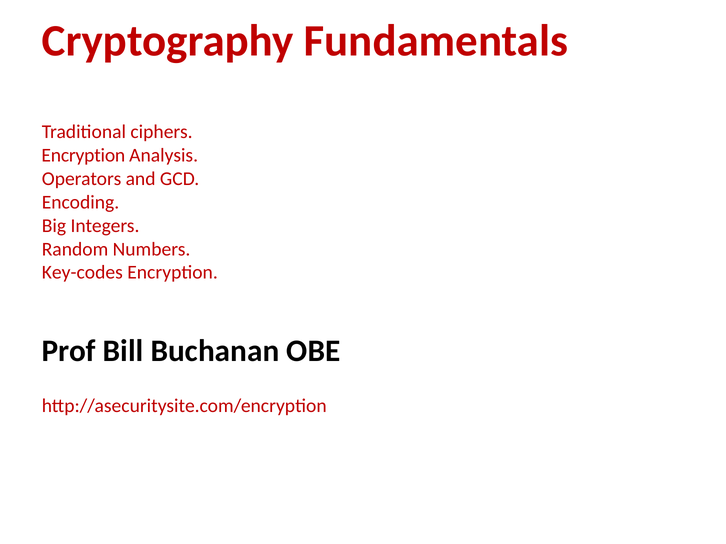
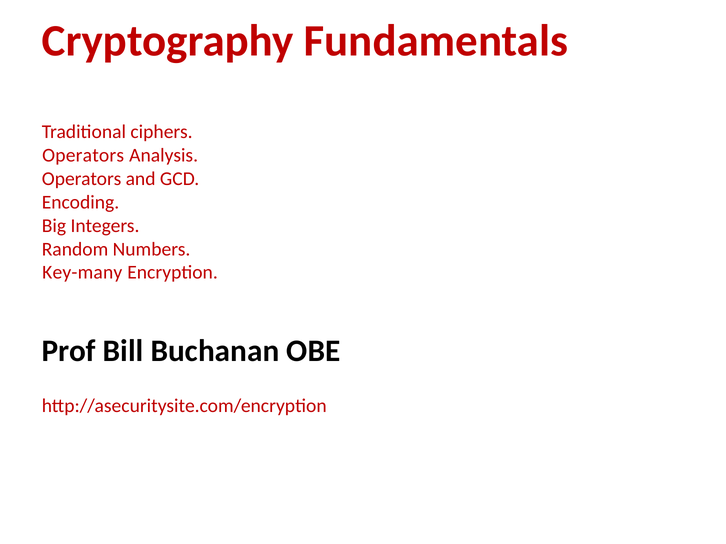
Encryption at (83, 155): Encryption -> Operators
Key-codes: Key-codes -> Key-many
